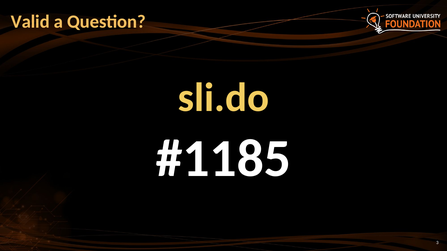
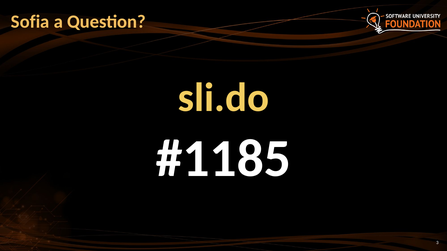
Valid: Valid -> Sofia
